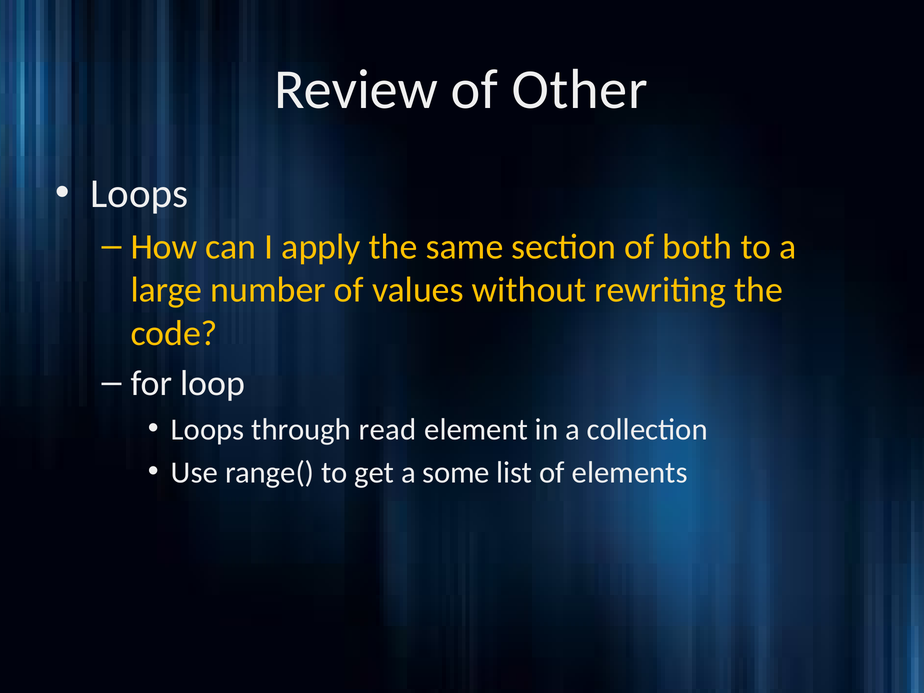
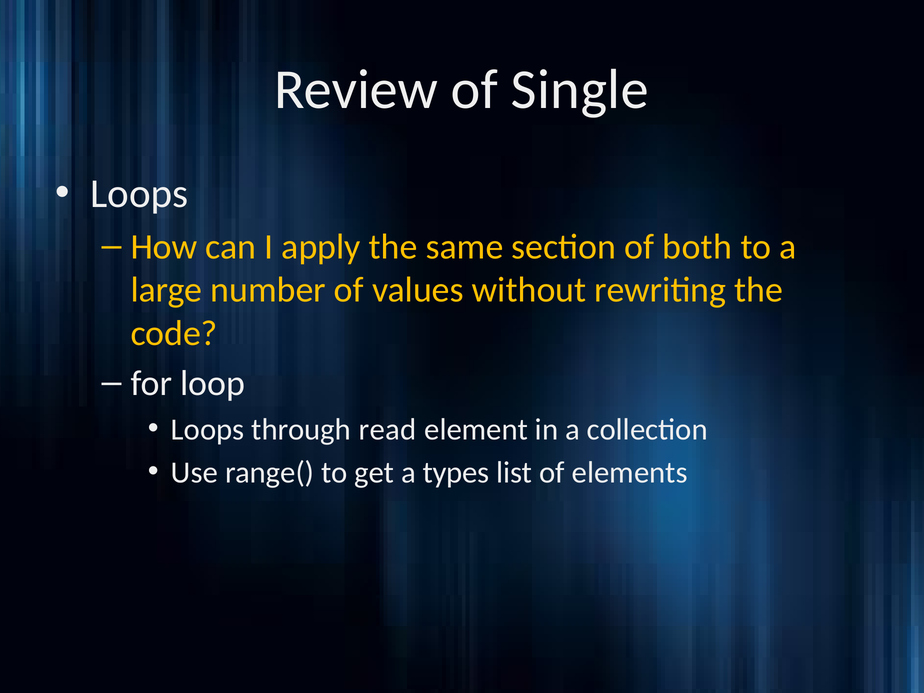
Other: Other -> Single
some: some -> types
